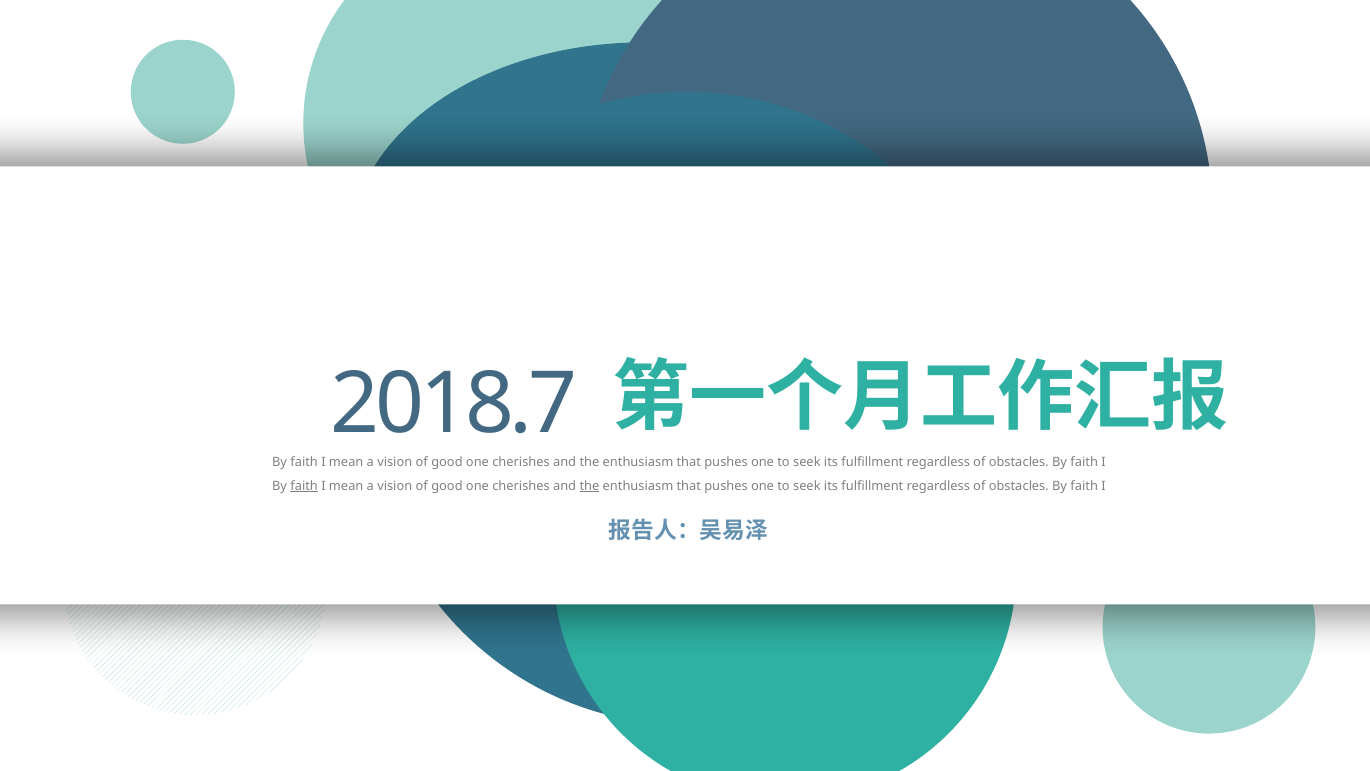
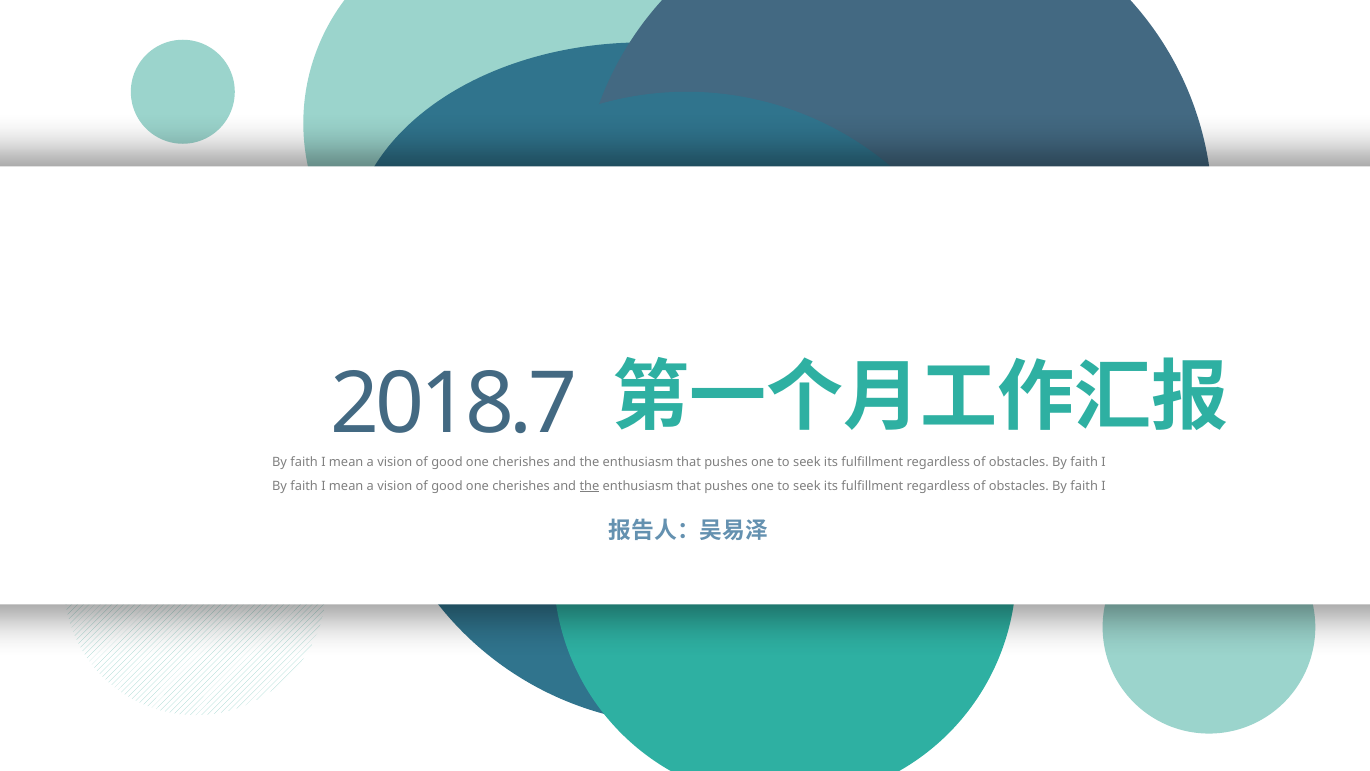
faith at (304, 486) underline: present -> none
